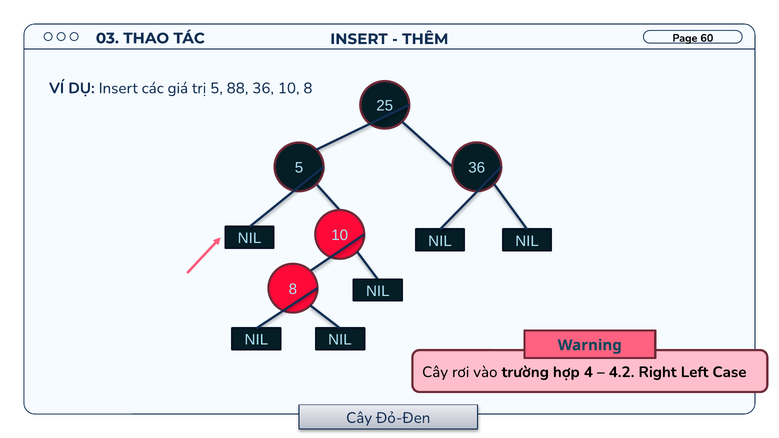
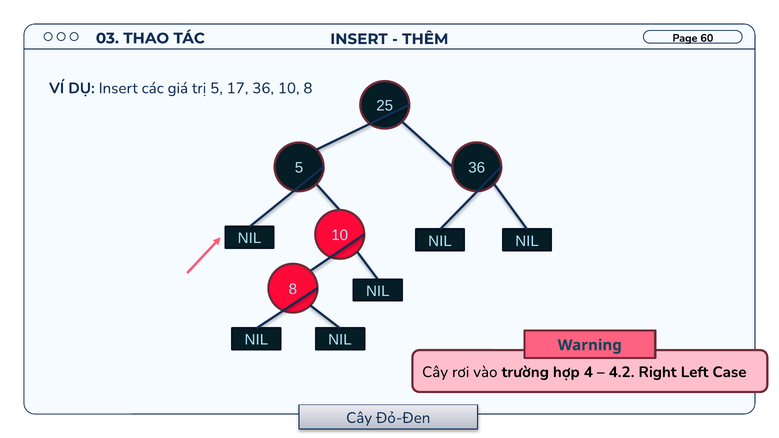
88: 88 -> 17
